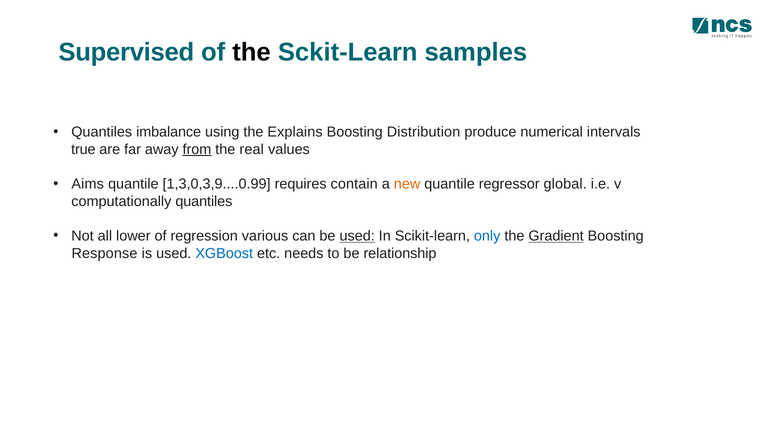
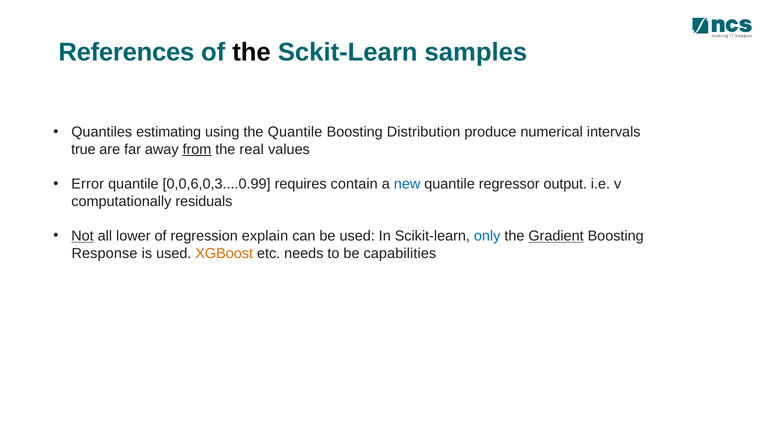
Supervised: Supervised -> References
imbalance: imbalance -> estimating
the Explains: Explains -> Quantile
Aims: Aims -> Error
1,3,0,3,9....0.99: 1,3,0,3,9....0.99 -> 0,0,6,0,3....0.99
new colour: orange -> blue
global: global -> output
computationally quantiles: quantiles -> residuals
Not underline: none -> present
various: various -> explain
used at (357, 236) underline: present -> none
XGBoost colour: blue -> orange
relationship: relationship -> capabilities
